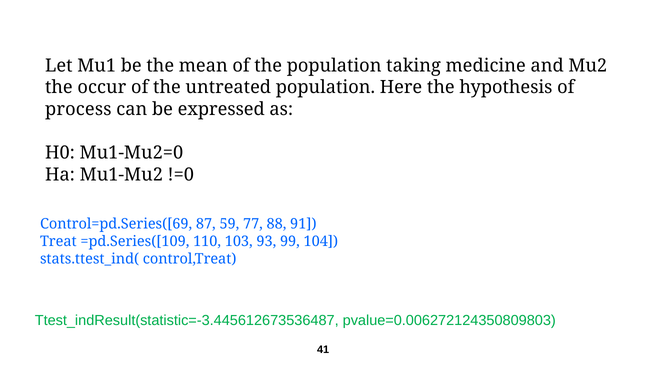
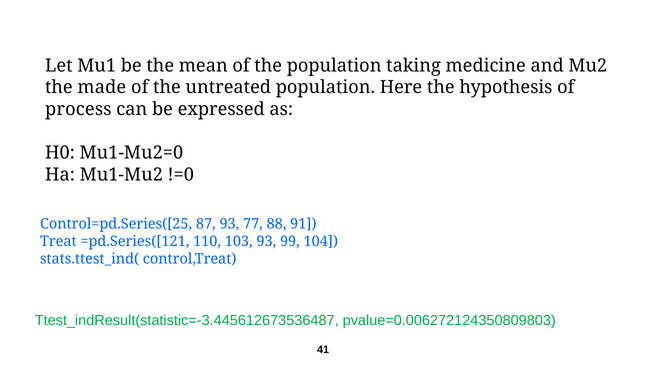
occur: occur -> made
Control=pd.Series([69: Control=pd.Series([69 -> Control=pd.Series([25
87 59: 59 -> 93
=pd.Series([109: =pd.Series([109 -> =pd.Series([121
